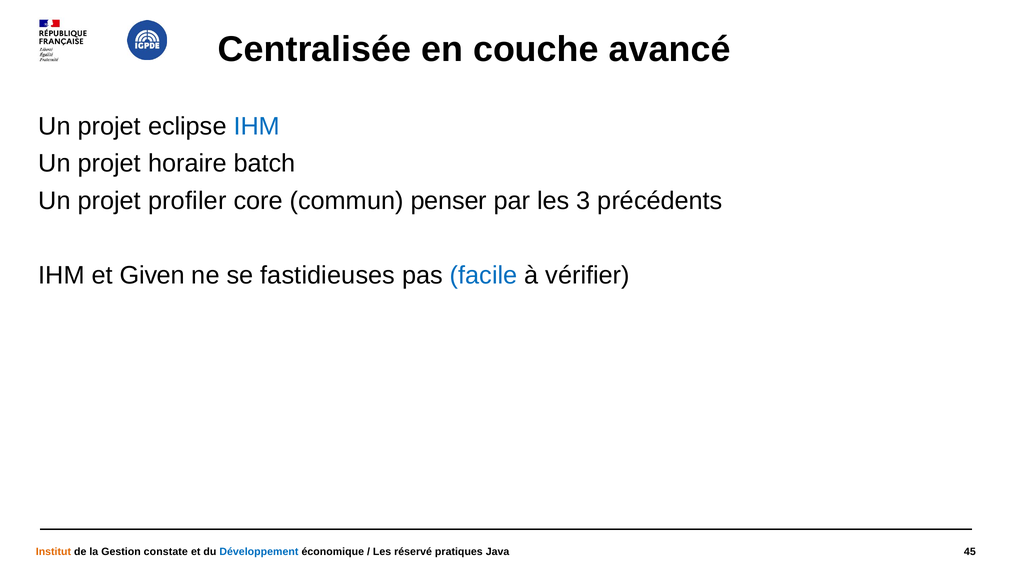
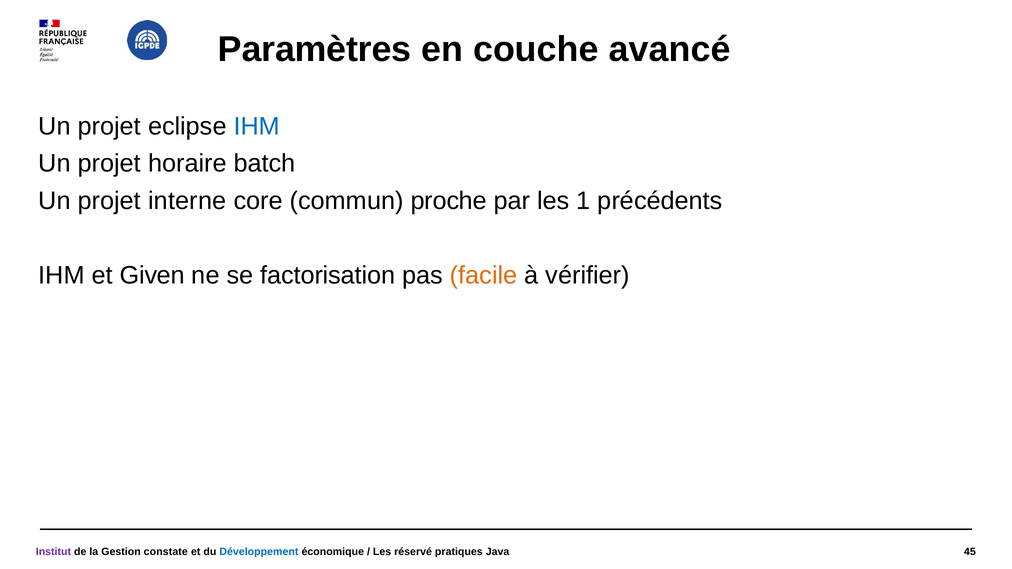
Centralisée: Centralisée -> Paramètres
profiler: profiler -> interne
penser: penser -> proche
3: 3 -> 1
fastidieuses: fastidieuses -> factorisation
facile colour: blue -> orange
Institut colour: orange -> purple
